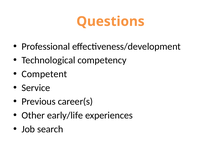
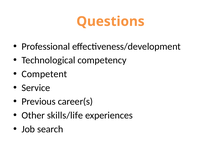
early/life: early/life -> skills/life
